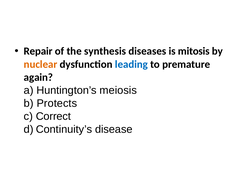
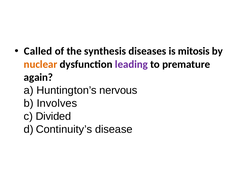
Repair: Repair -> Called
leading colour: blue -> purple
meiosis: meiosis -> nervous
Protects: Protects -> Involves
Correct: Correct -> Divided
